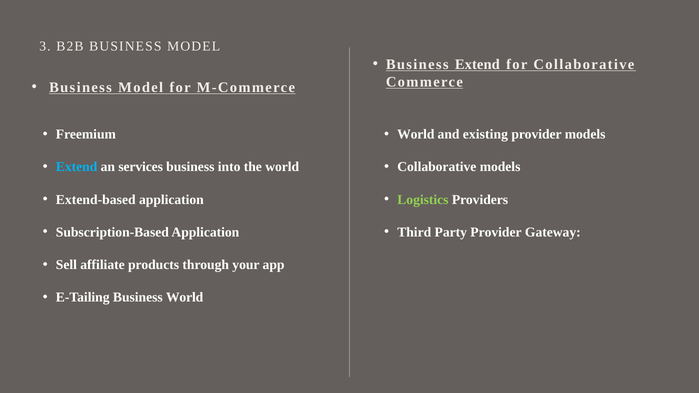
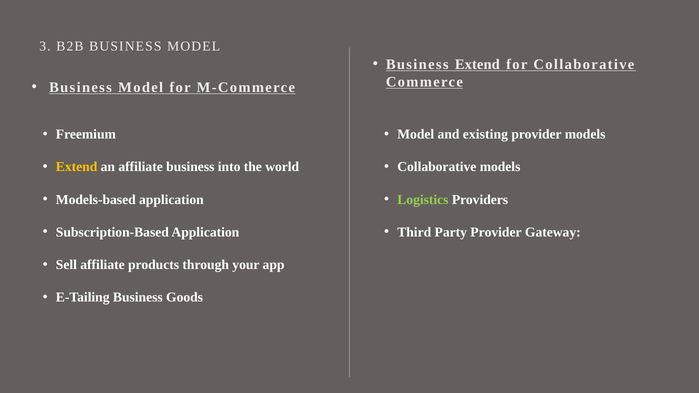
World at (416, 134): World -> Model
Extend at (77, 167) colour: light blue -> yellow
an services: services -> affiliate
Extend-based: Extend-based -> Models-based
Business World: World -> Goods
